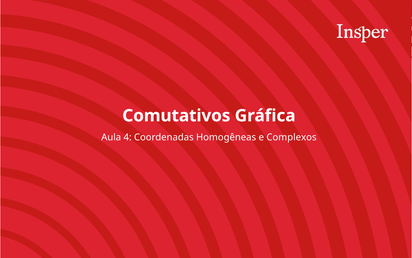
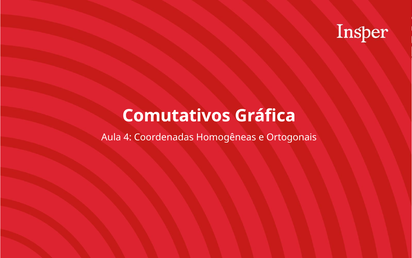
Complexos: Complexos -> Ortogonais
